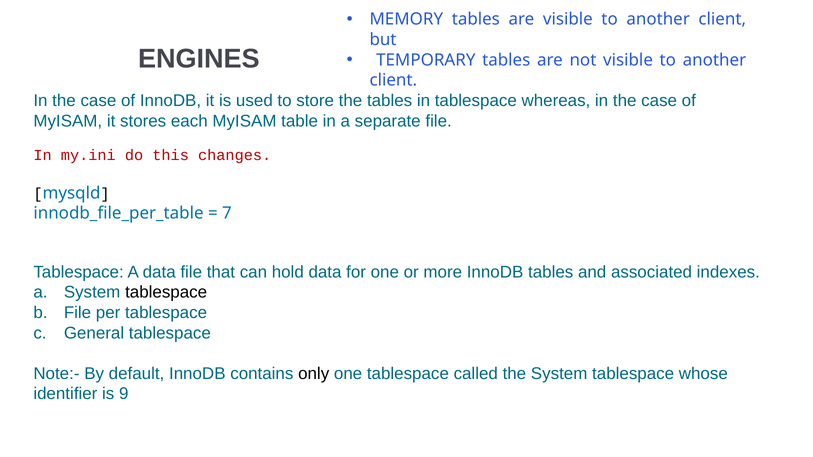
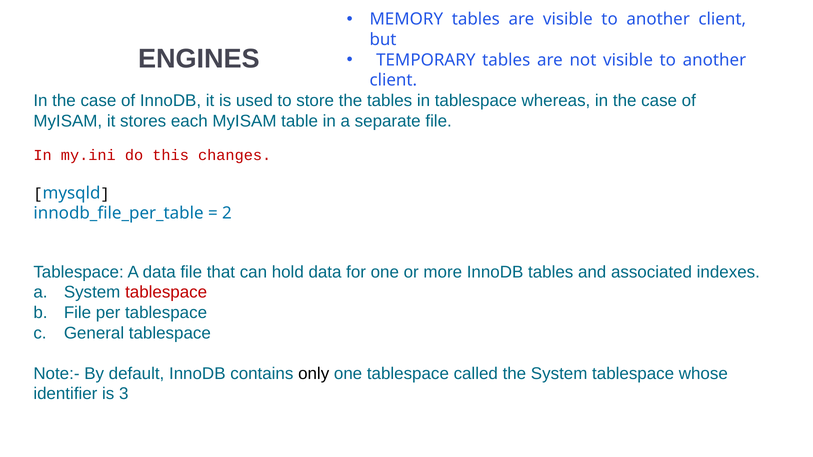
7: 7 -> 2
tablespace at (166, 293) colour: black -> red
9: 9 -> 3
